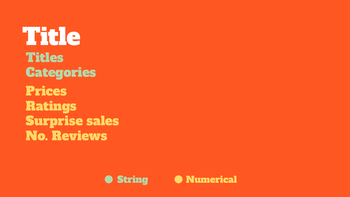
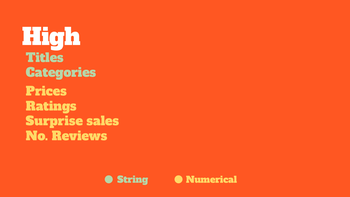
Title: Title -> High
